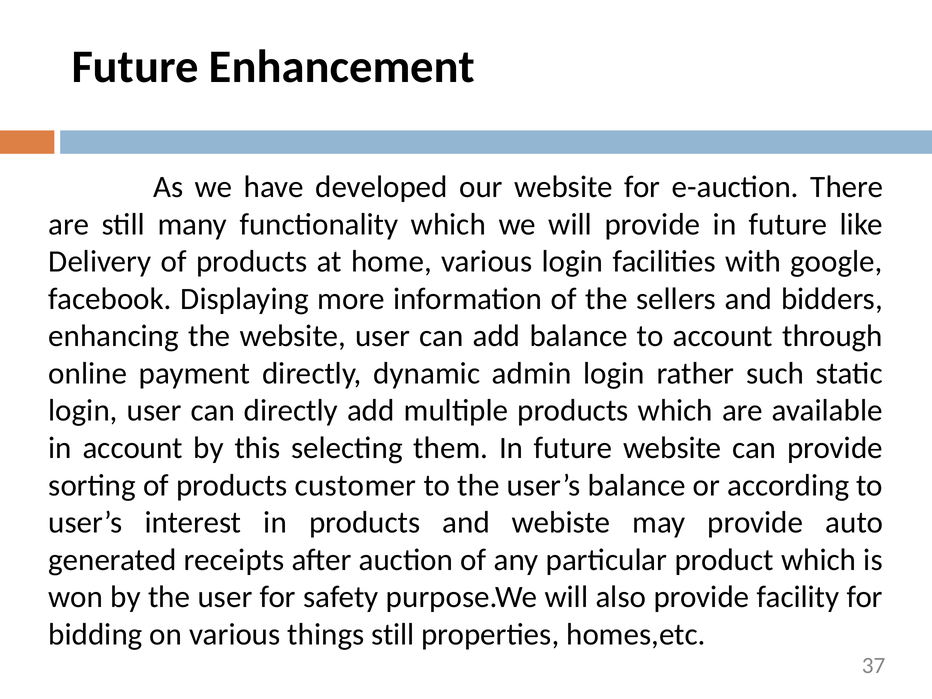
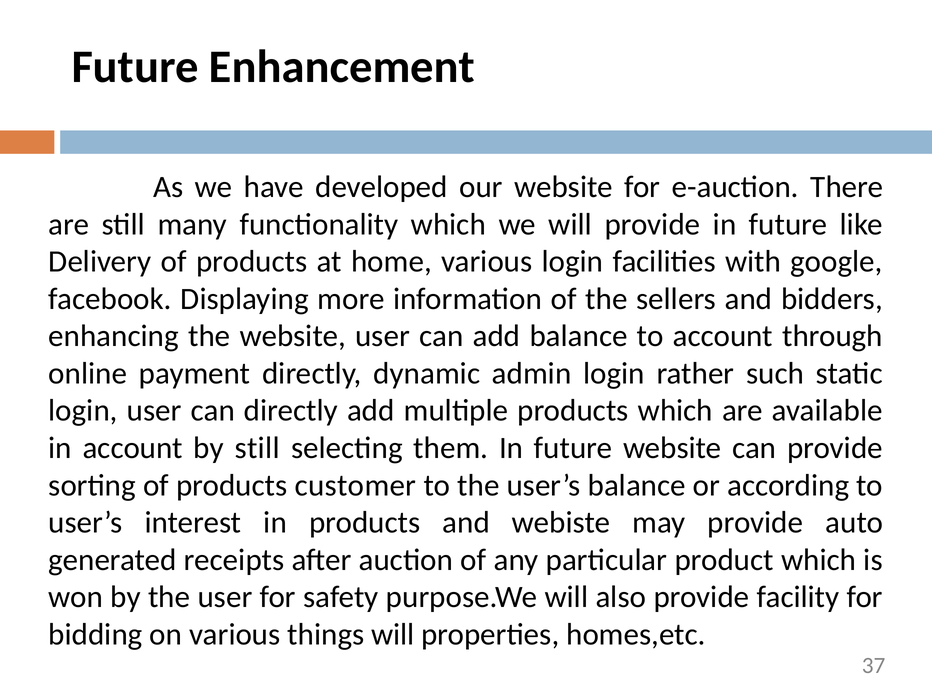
by this: this -> still
things still: still -> will
